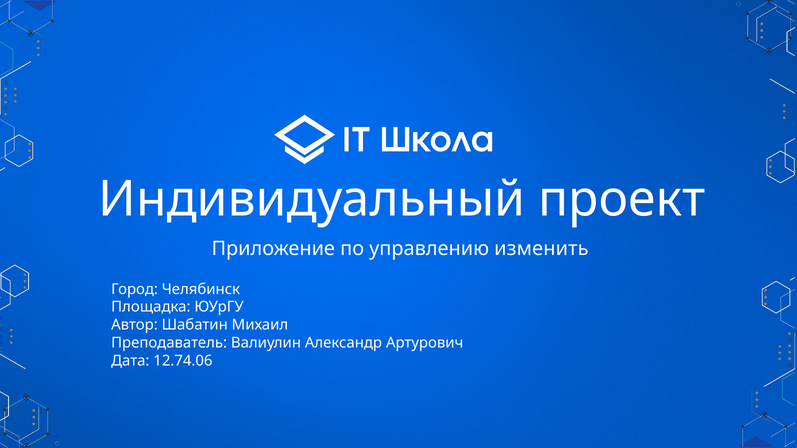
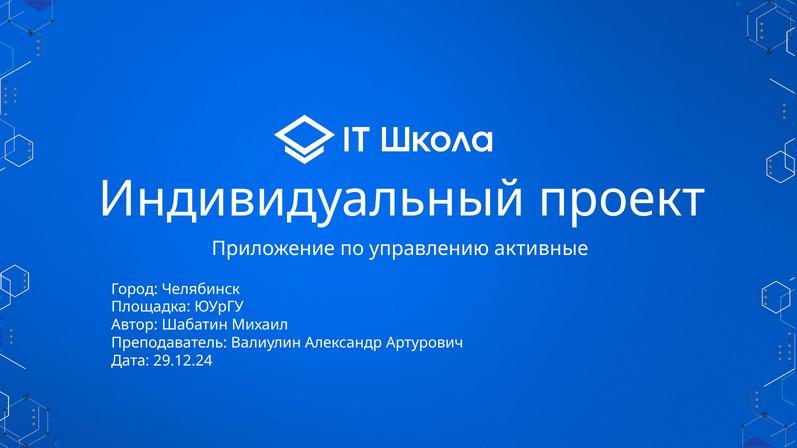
изменить: изменить -> активные
12.74.06: 12.74.06 -> 29.12.24
